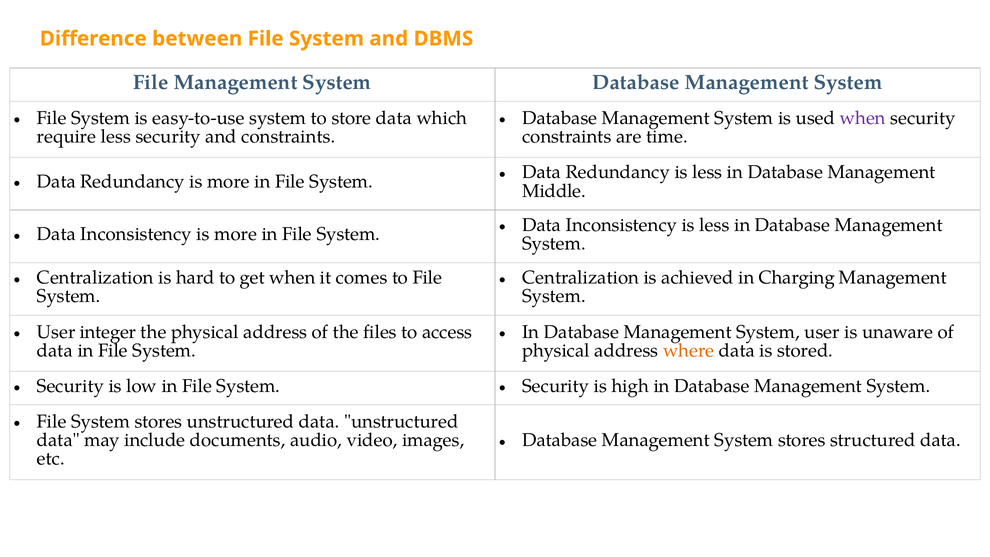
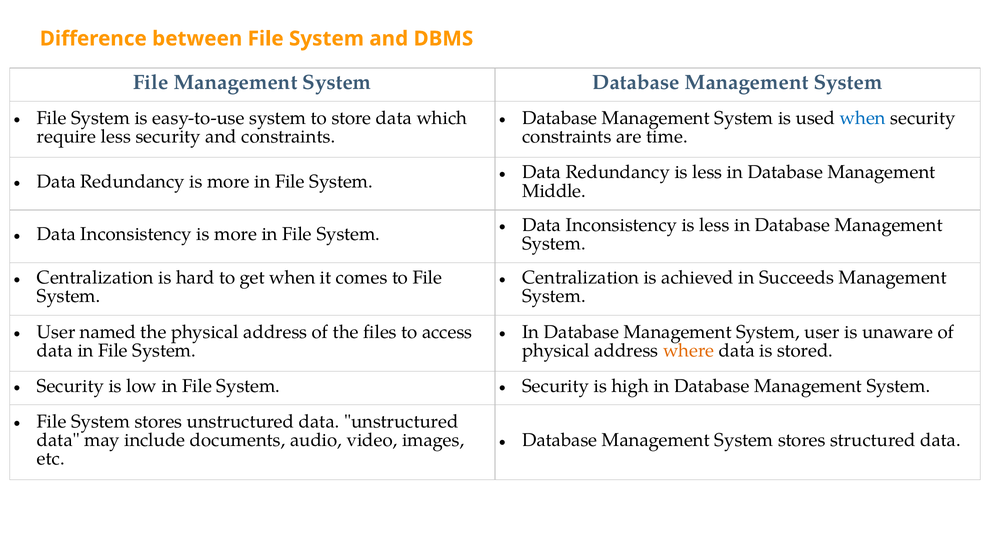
when at (863, 118) colour: purple -> blue
Charging: Charging -> Succeeds
integer: integer -> named
